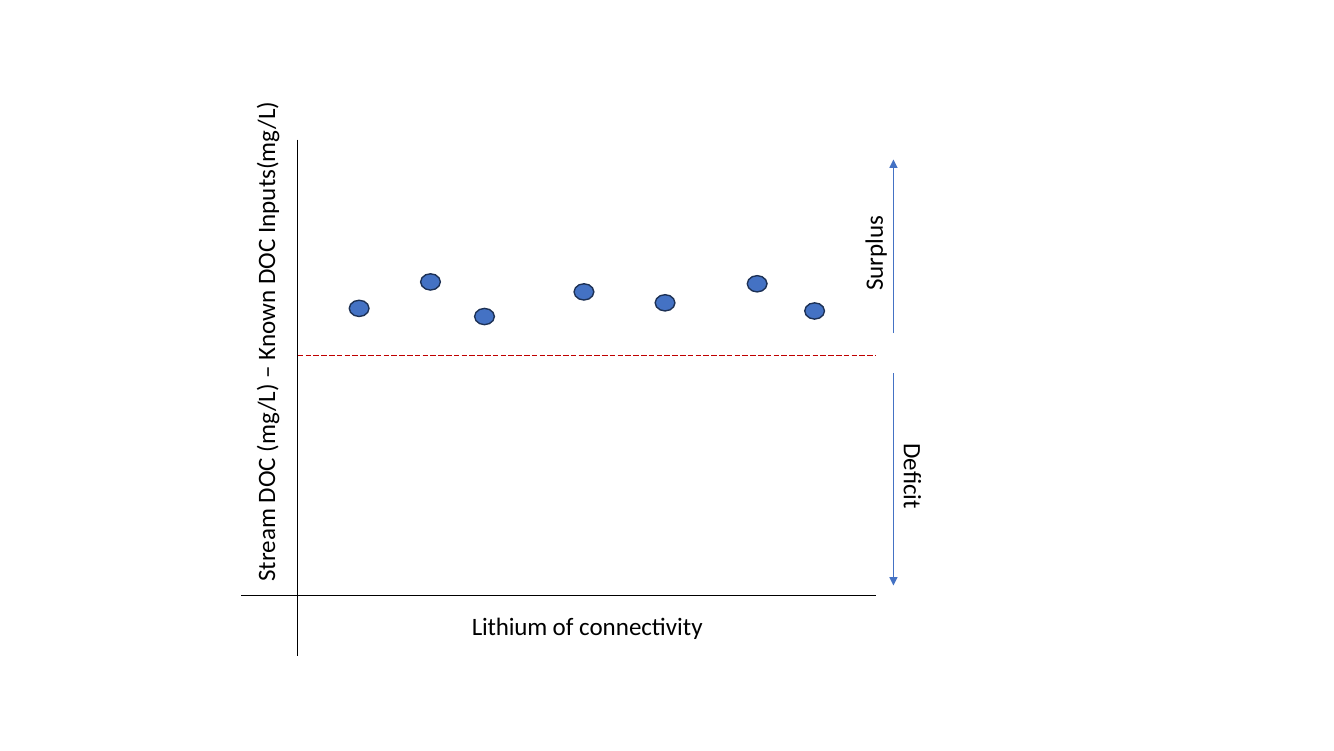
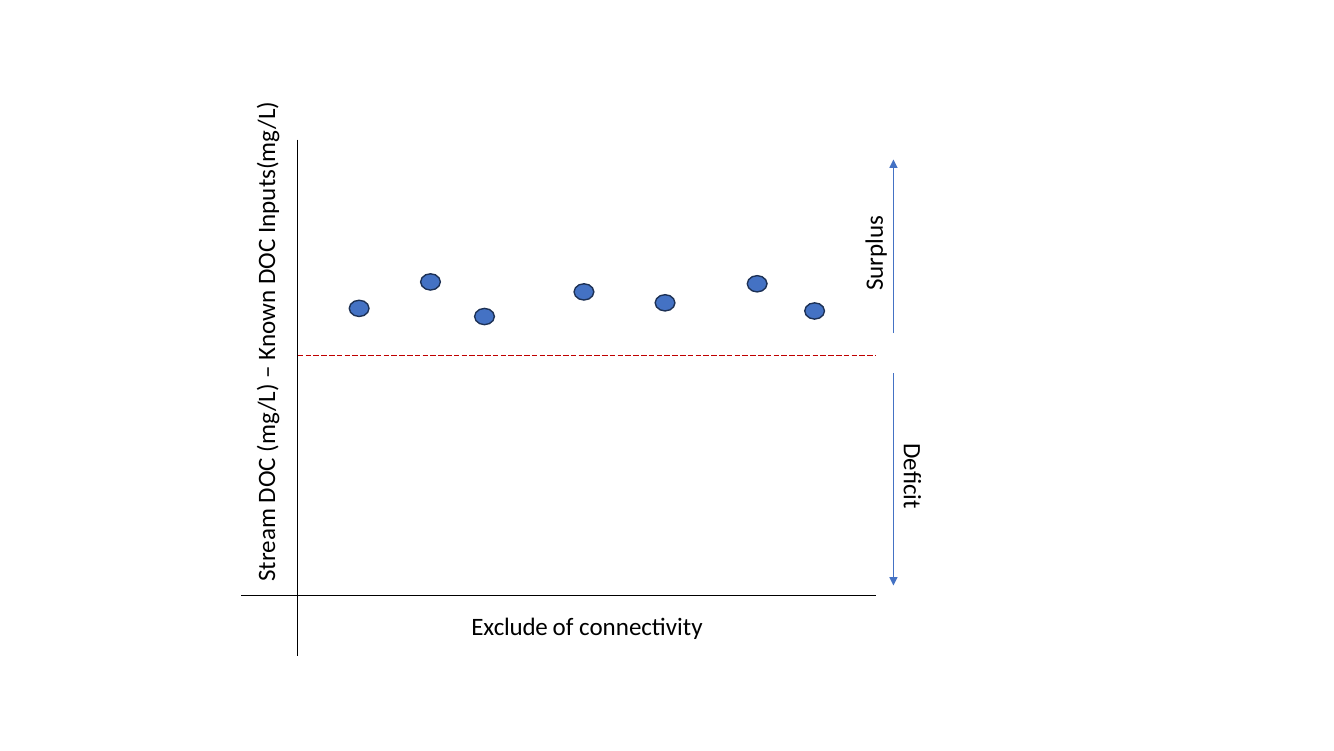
Lithium: Lithium -> Exclude
